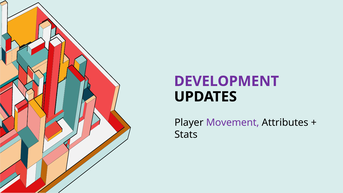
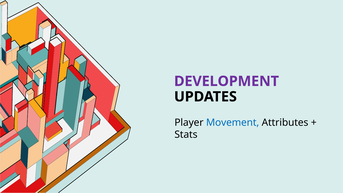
Movement colour: purple -> blue
